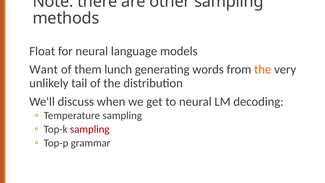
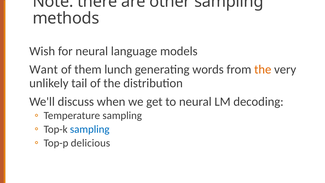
Float: Float -> Wish
sampling at (90, 129) colour: red -> blue
grammar: grammar -> delicious
